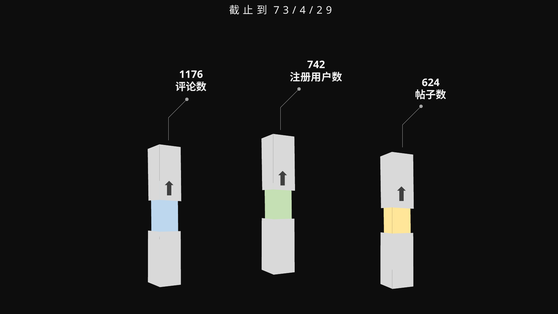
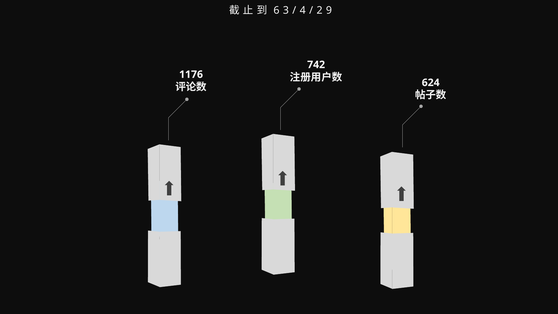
7: 7 -> 6
